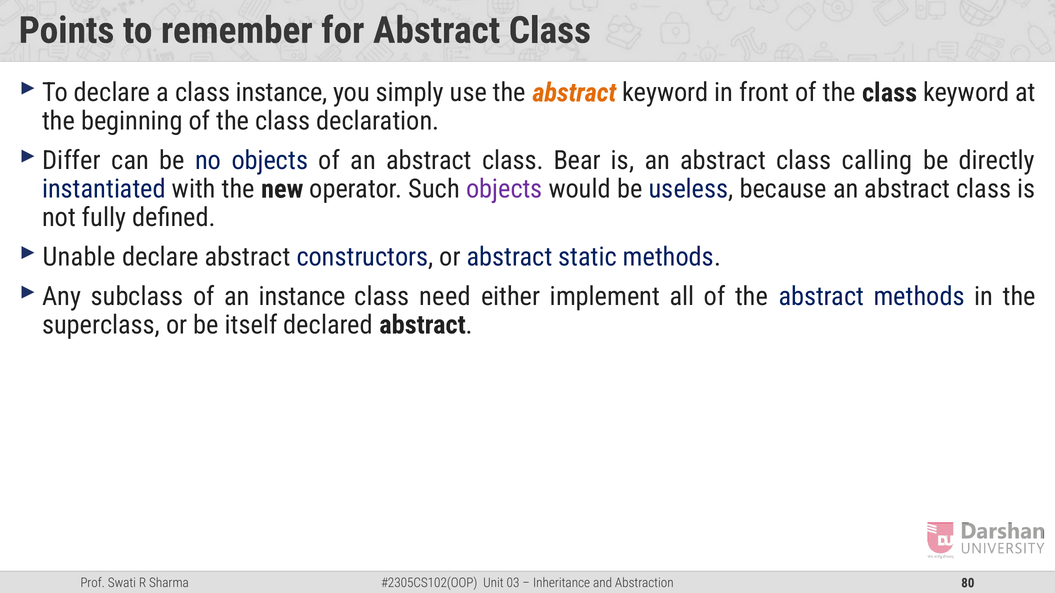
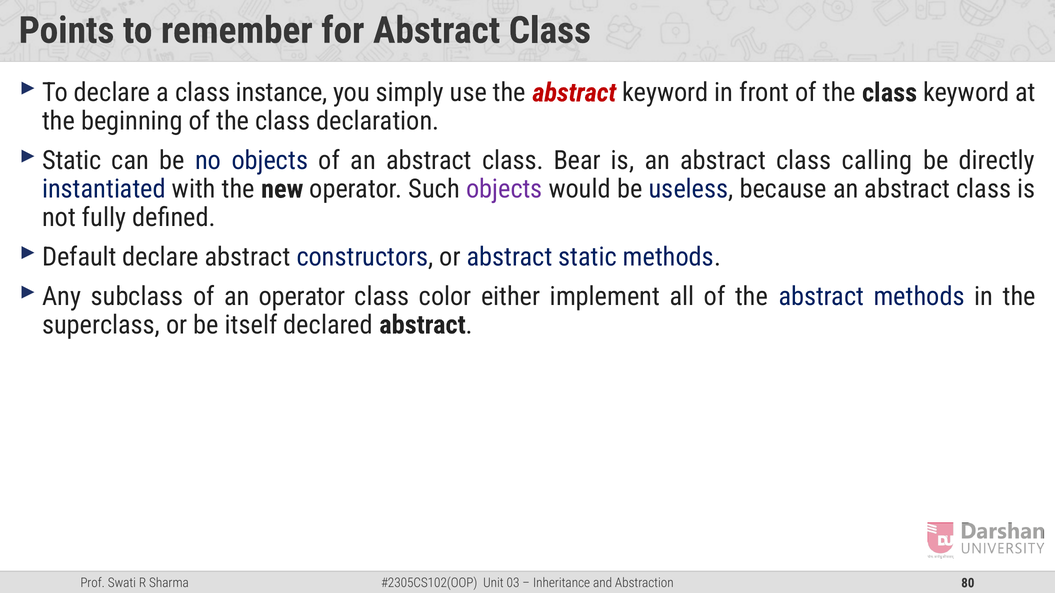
abstract at (574, 93) colour: orange -> red
Differ at (72, 161): Differ -> Static
Unable: Unable -> Default
an instance: instance -> operator
need: need -> color
